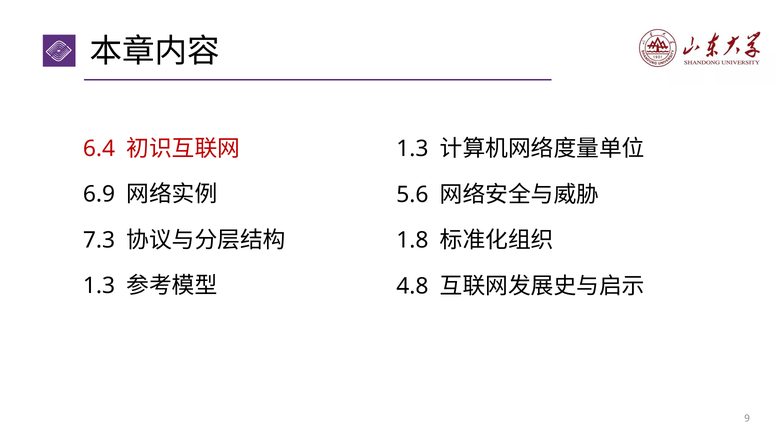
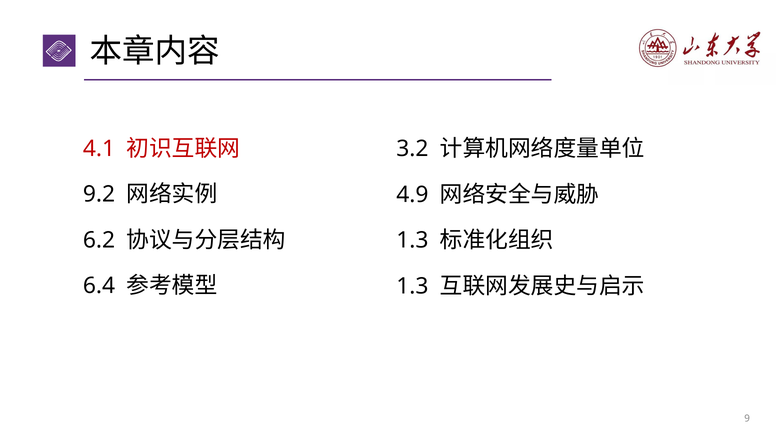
6.4: 6.4 -> 4.1
1.3 at (412, 149): 1.3 -> 3.2
6.9: 6.9 -> 9.2
5.6: 5.6 -> 4.9
7.3: 7.3 -> 6.2
1.8 at (412, 241): 1.8 -> 1.3
1.3 at (99, 286): 1.3 -> 6.4
4.8 at (412, 287): 4.8 -> 1.3
